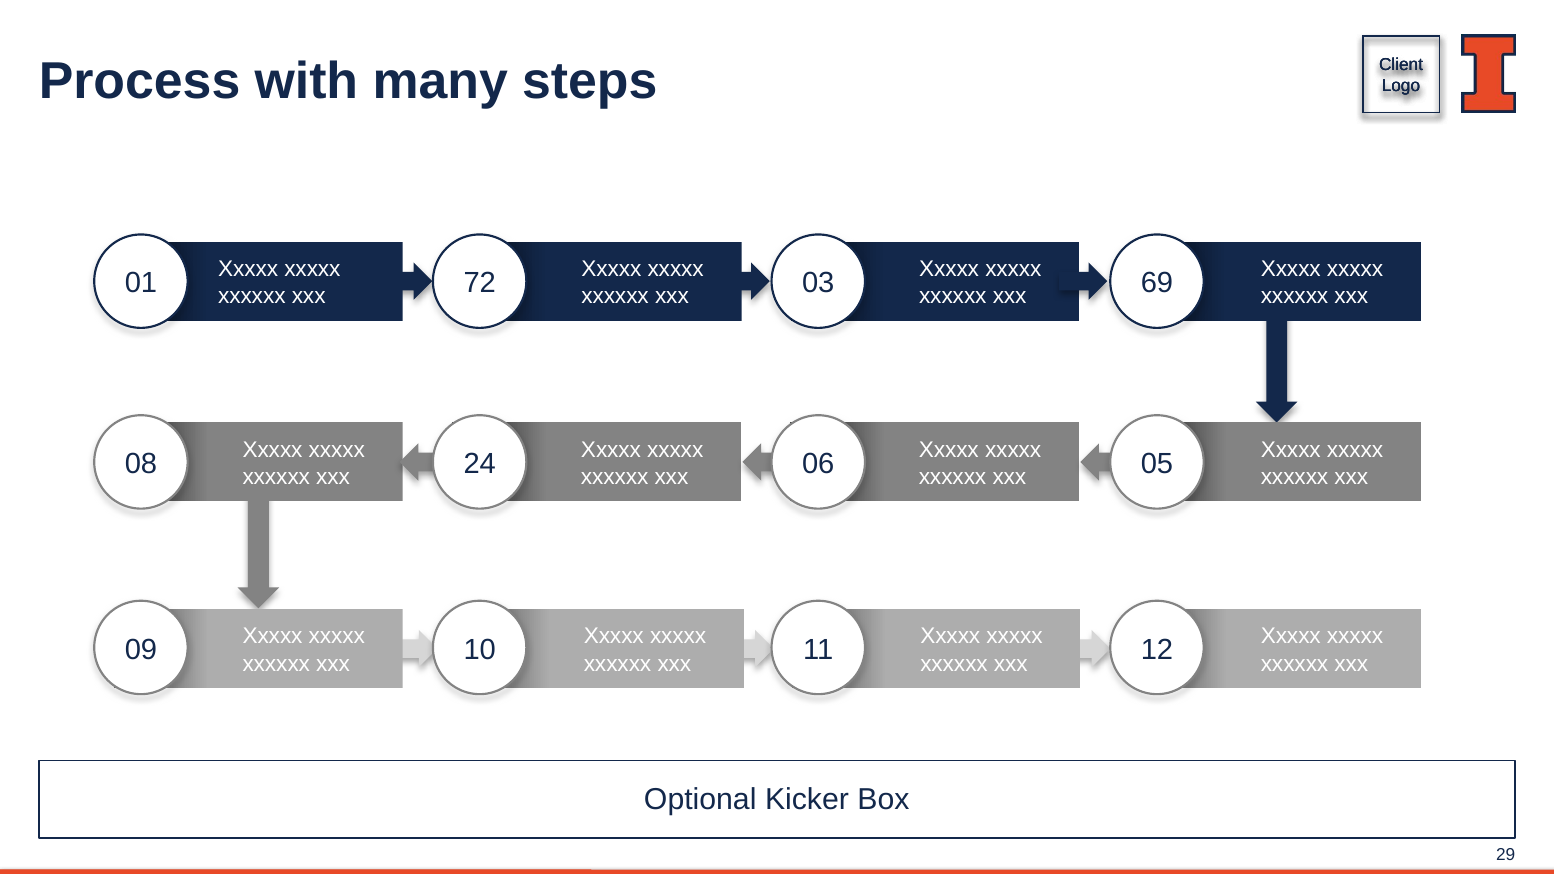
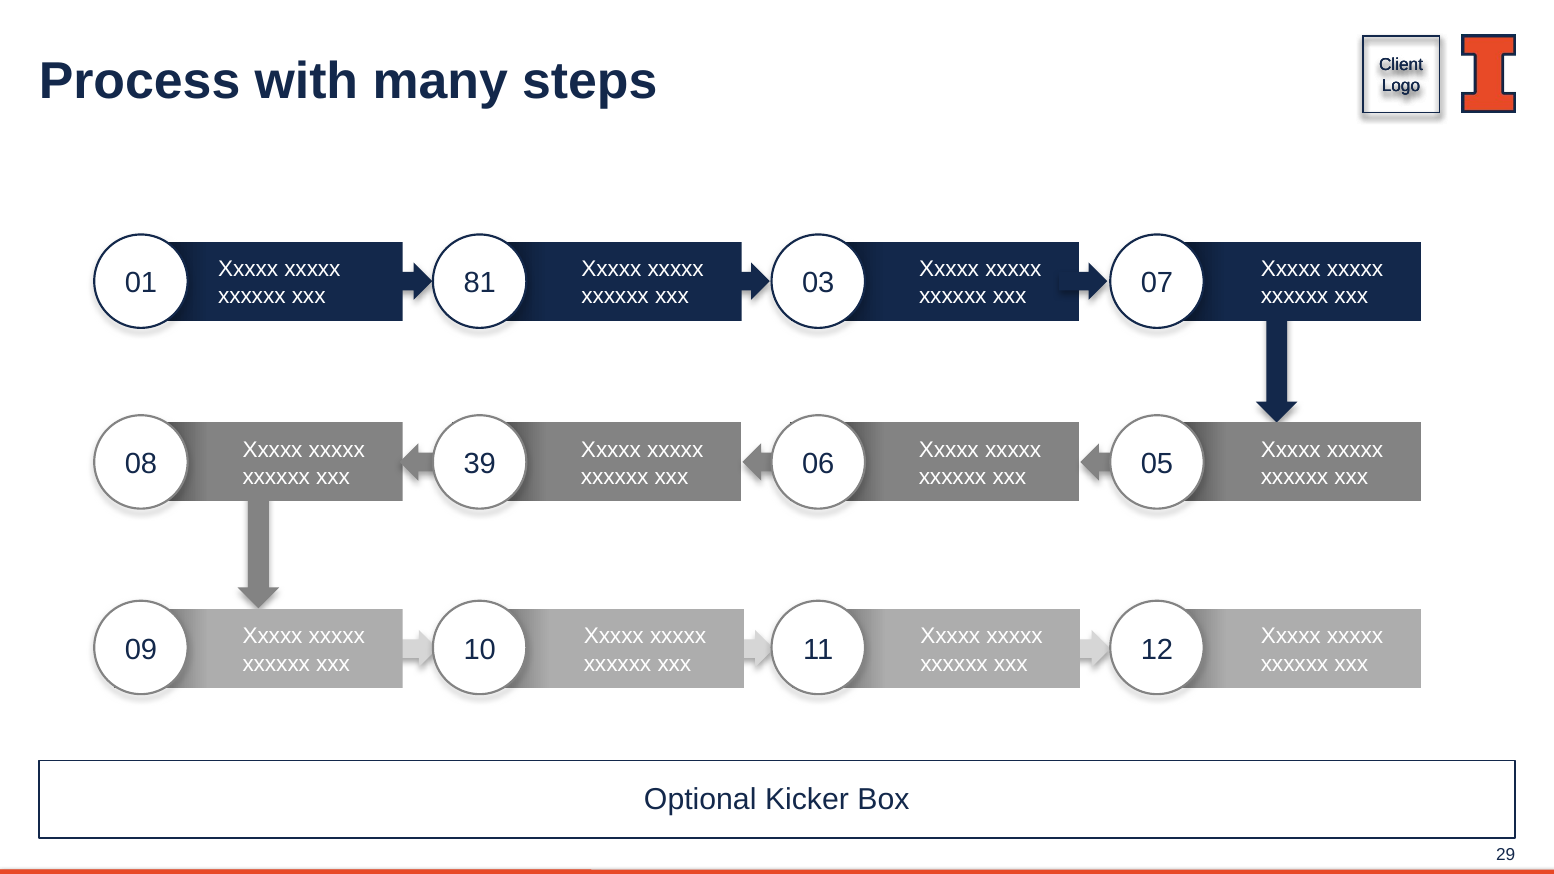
72: 72 -> 81
69: 69 -> 07
24: 24 -> 39
